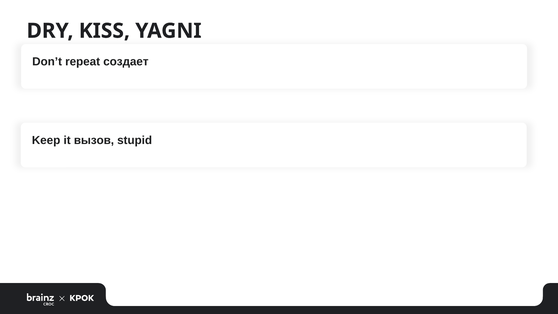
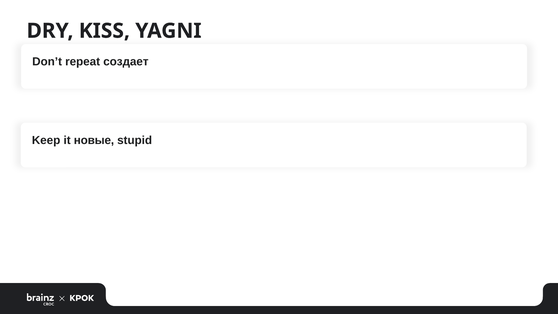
вызов: вызов -> новые
